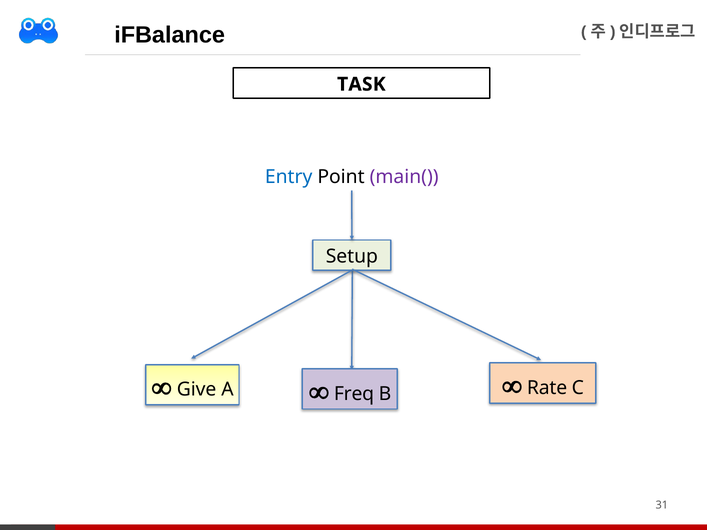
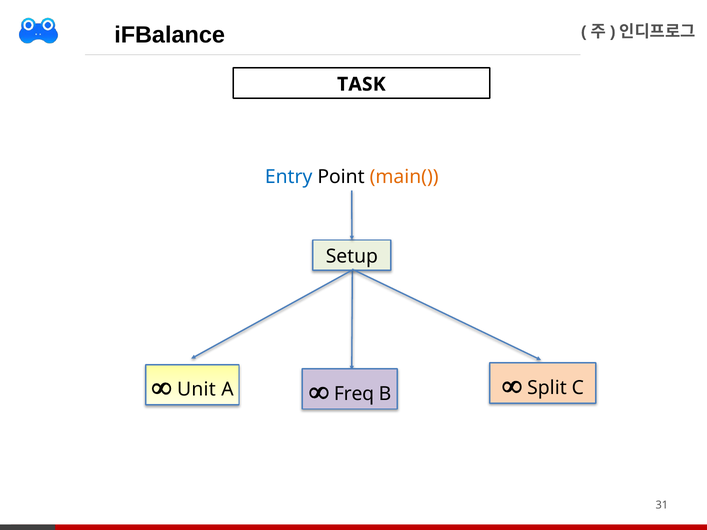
main( colour: purple -> orange
Rate: Rate -> Split
Give: Give -> Unit
